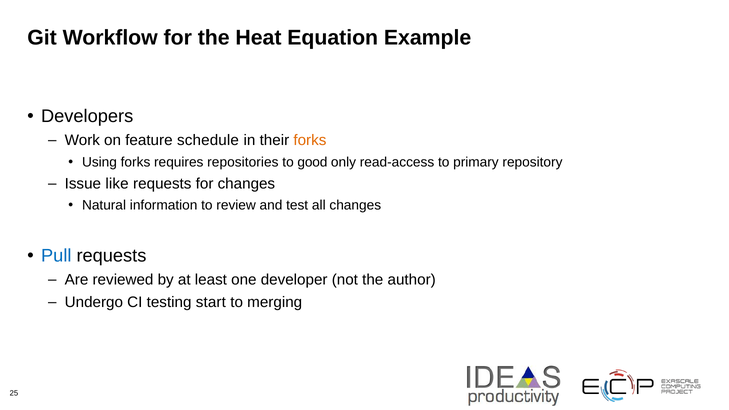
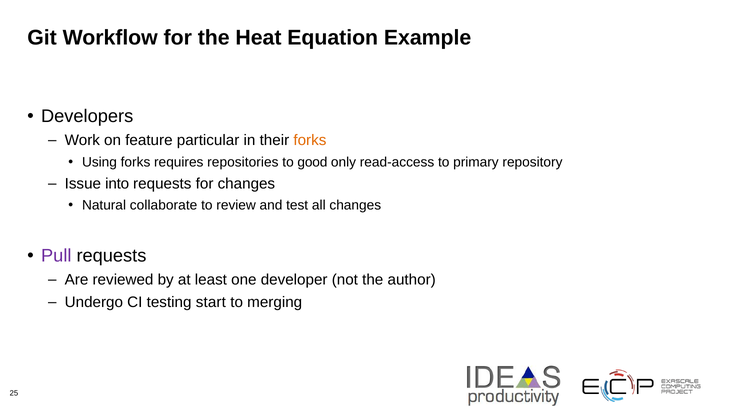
schedule: schedule -> particular
like: like -> into
information: information -> collaborate
Pull colour: blue -> purple
